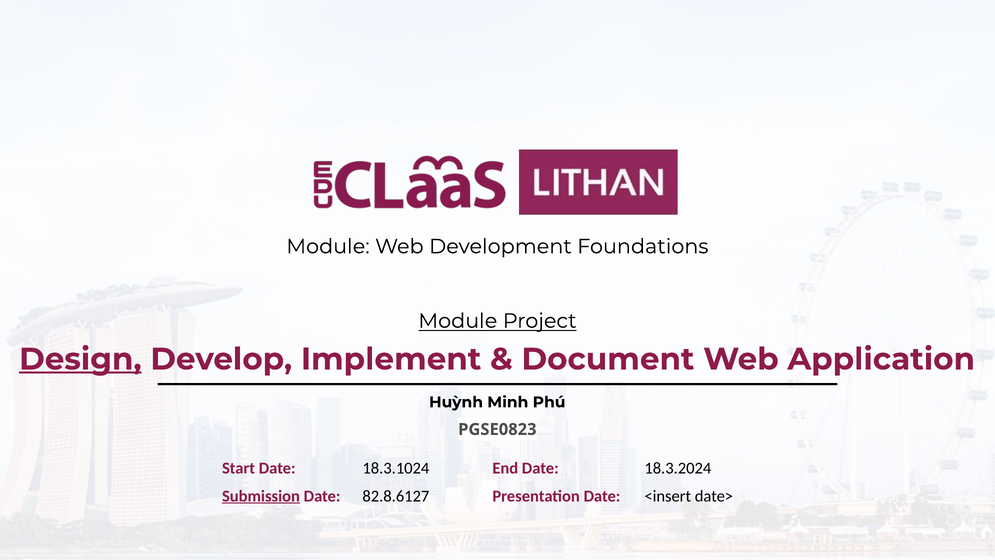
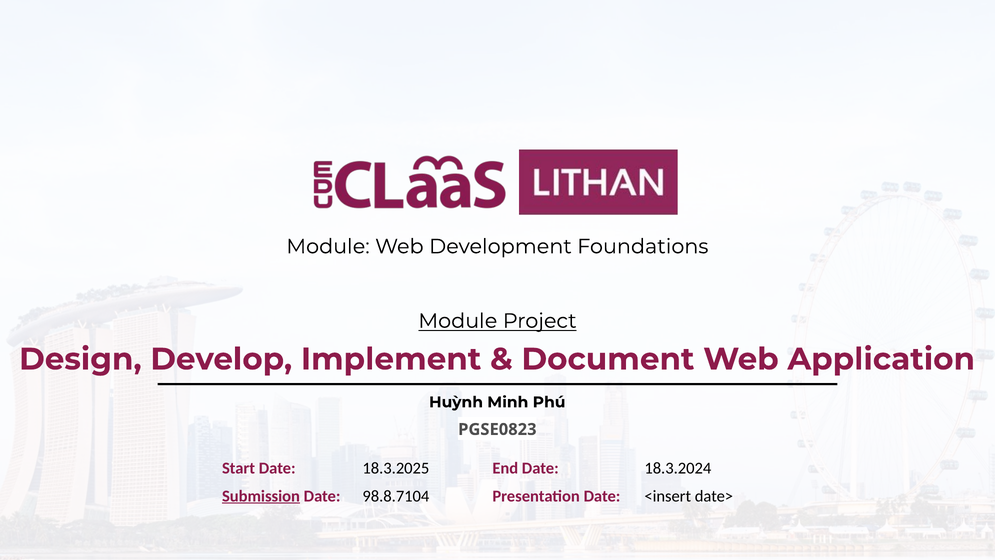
Design underline: present -> none
18.3.1024: 18.3.1024 -> 18.3.2025
82.8.6127: 82.8.6127 -> 98.8.7104
